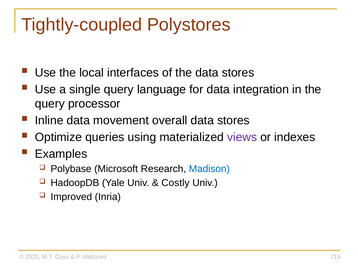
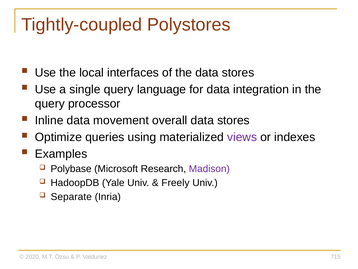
Madison colour: blue -> purple
Costly: Costly -> Freely
Improved: Improved -> Separate
